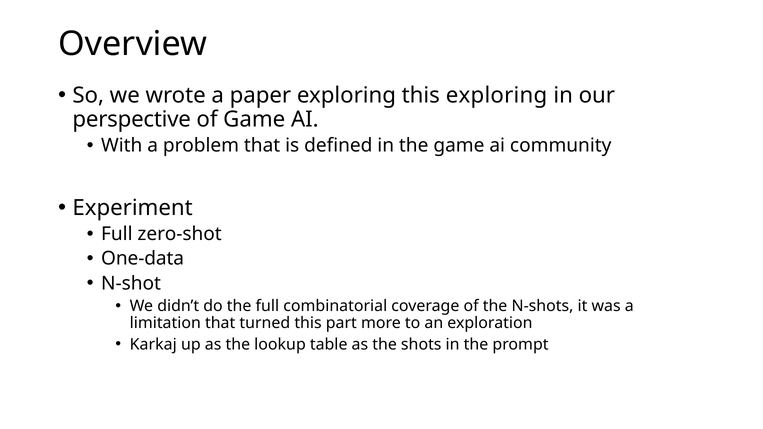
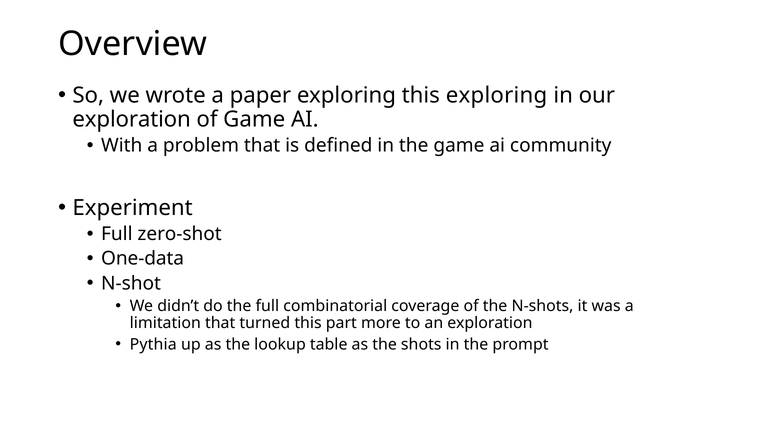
perspective at (132, 119): perspective -> exploration
Karkaj: Karkaj -> Pythia
